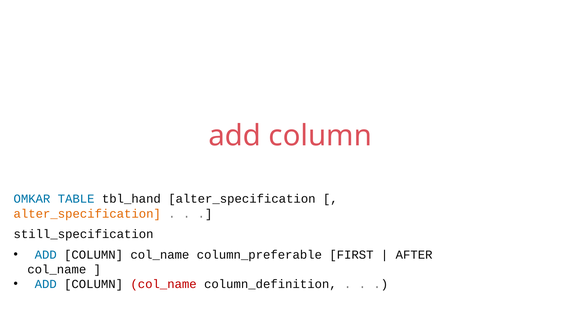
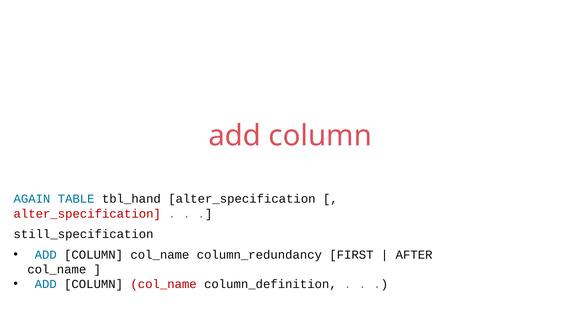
OMKAR: OMKAR -> AGAIN
alter_specification at (87, 214) colour: orange -> red
column_preferable: column_preferable -> column_redundancy
